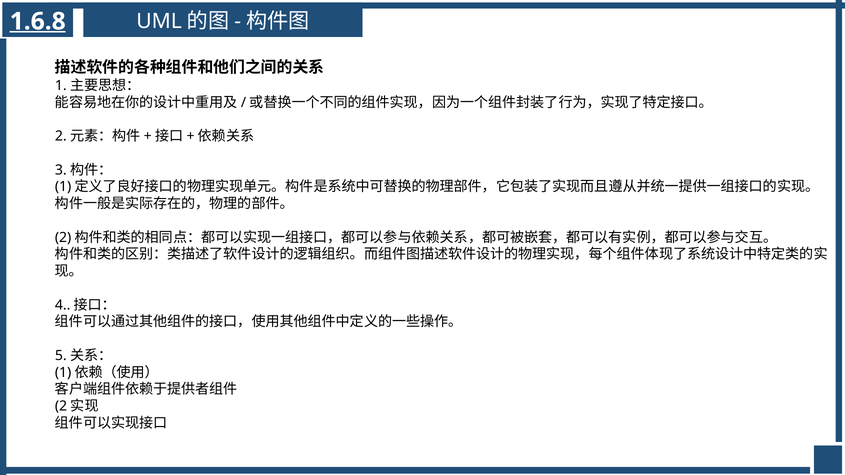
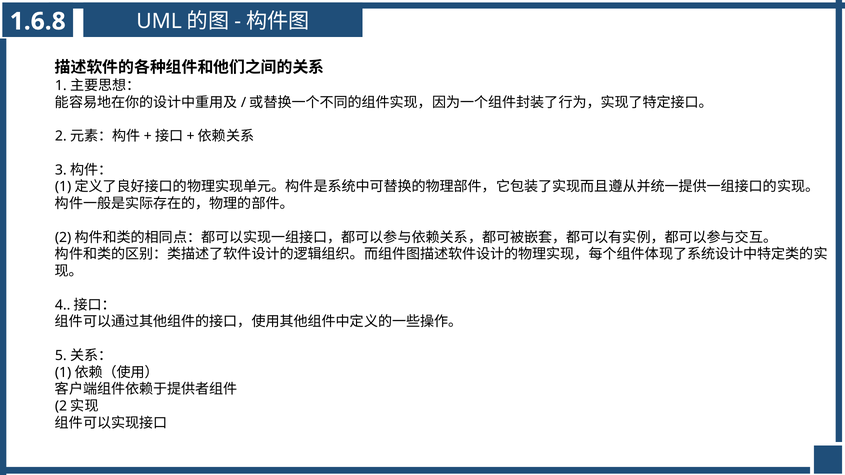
1.6.8 underline: present -> none
